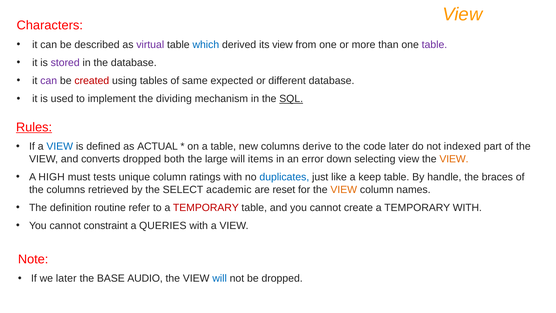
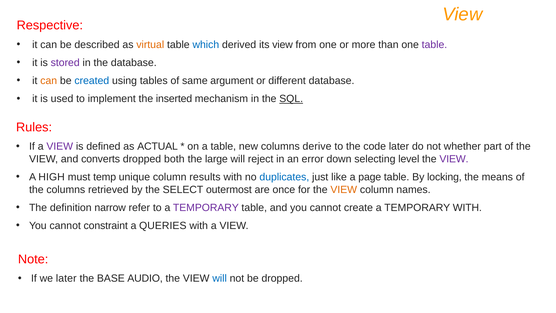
Characters: Characters -> Respective
virtual colour: purple -> orange
can at (49, 81) colour: purple -> orange
created colour: red -> blue
expected: expected -> argument
dividing: dividing -> inserted
Rules underline: present -> none
VIEW at (60, 146) colour: blue -> purple
indexed: indexed -> whether
items: items -> reject
selecting view: view -> level
VIEW at (454, 159) colour: orange -> purple
tests: tests -> temp
ratings: ratings -> results
keep: keep -> page
handle: handle -> locking
braces: braces -> means
academic: academic -> outermost
reset: reset -> once
routine: routine -> narrow
TEMPORARY at (206, 208) colour: red -> purple
